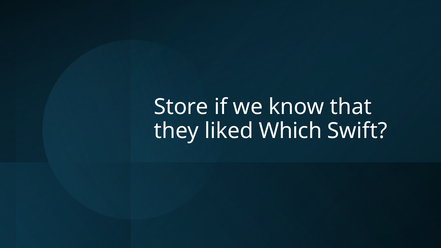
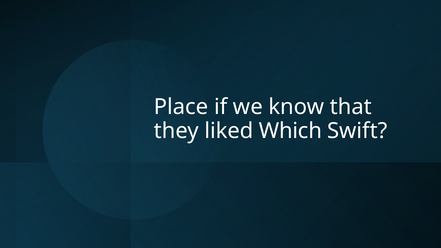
Store: Store -> Place
